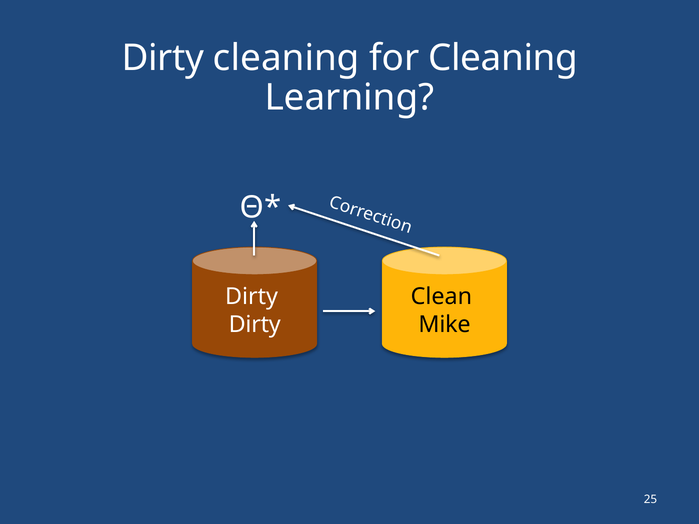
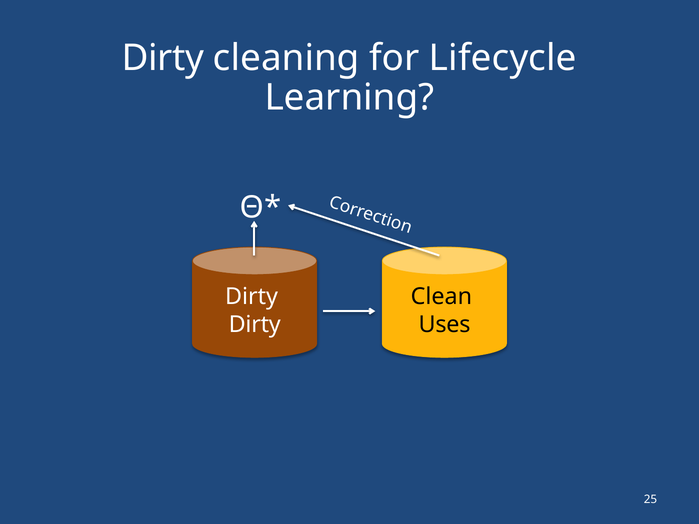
for Cleaning: Cleaning -> Lifecycle
Mike: Mike -> Uses
